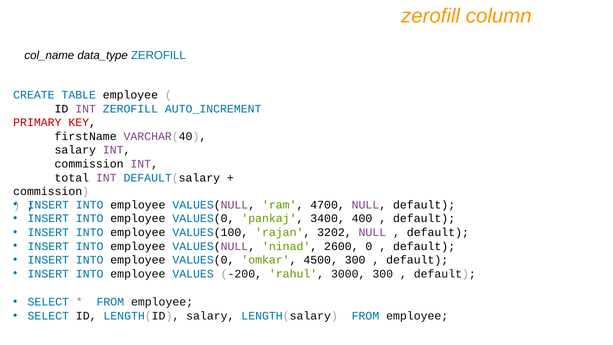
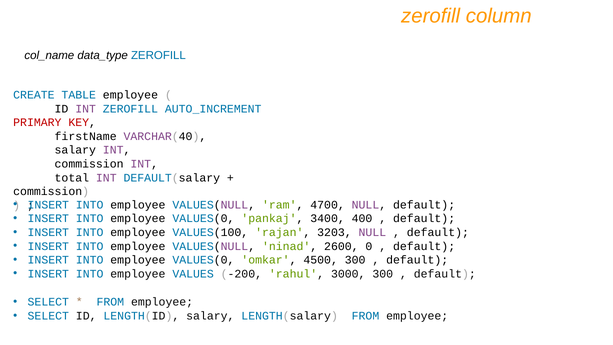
3202: 3202 -> 3203
